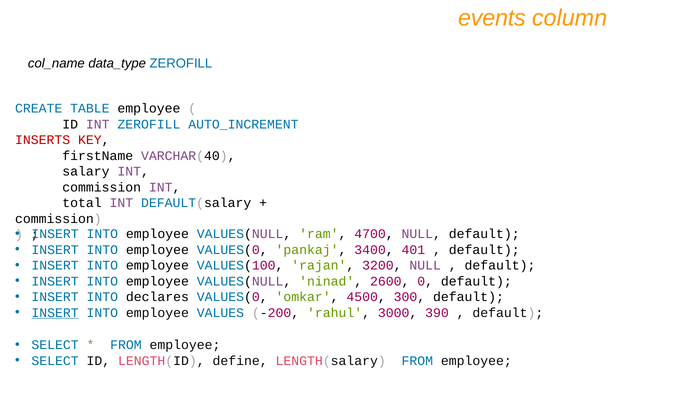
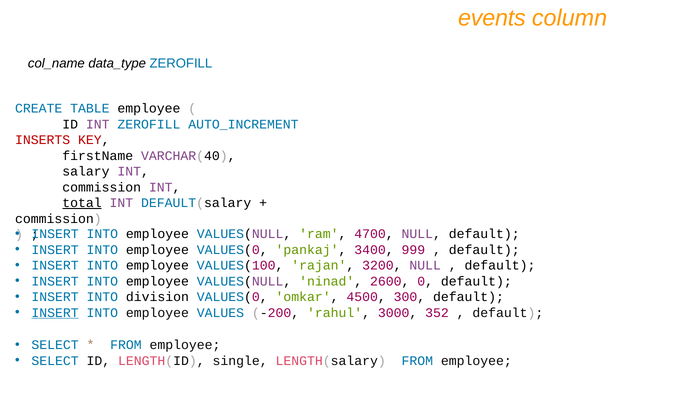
total underline: none -> present
401: 401 -> 999
declares: declares -> division
390: 390 -> 352
define: define -> single
